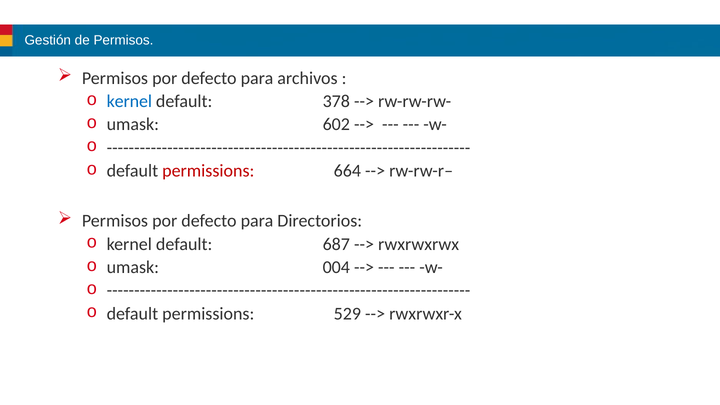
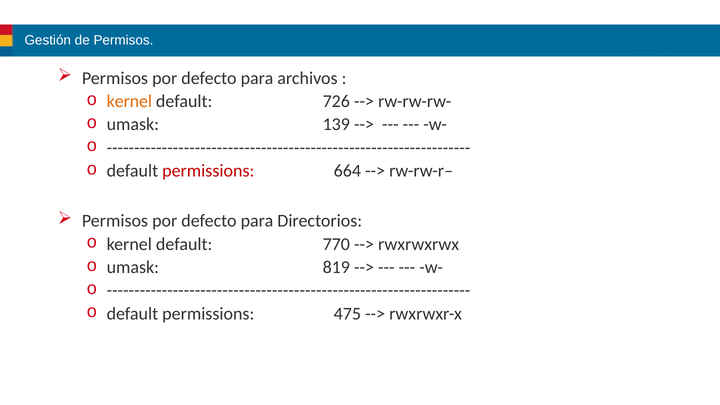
kernel at (129, 101) colour: blue -> orange
378: 378 -> 726
602: 602 -> 139
687: 687 -> 770
004: 004 -> 819
529: 529 -> 475
